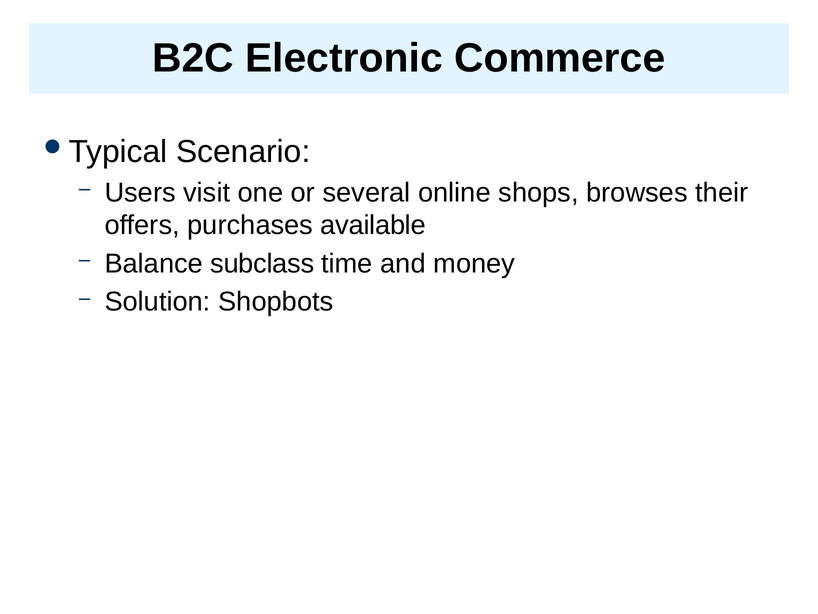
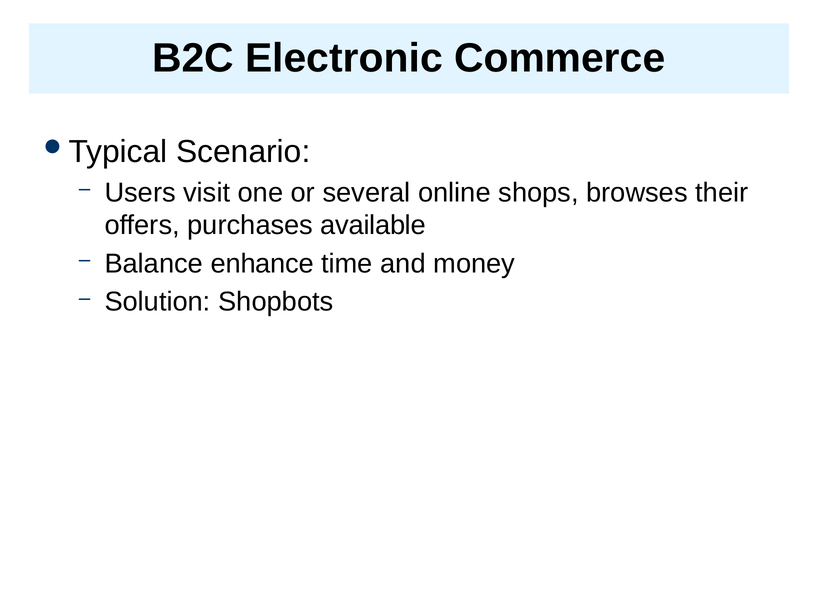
subclass: subclass -> enhance
